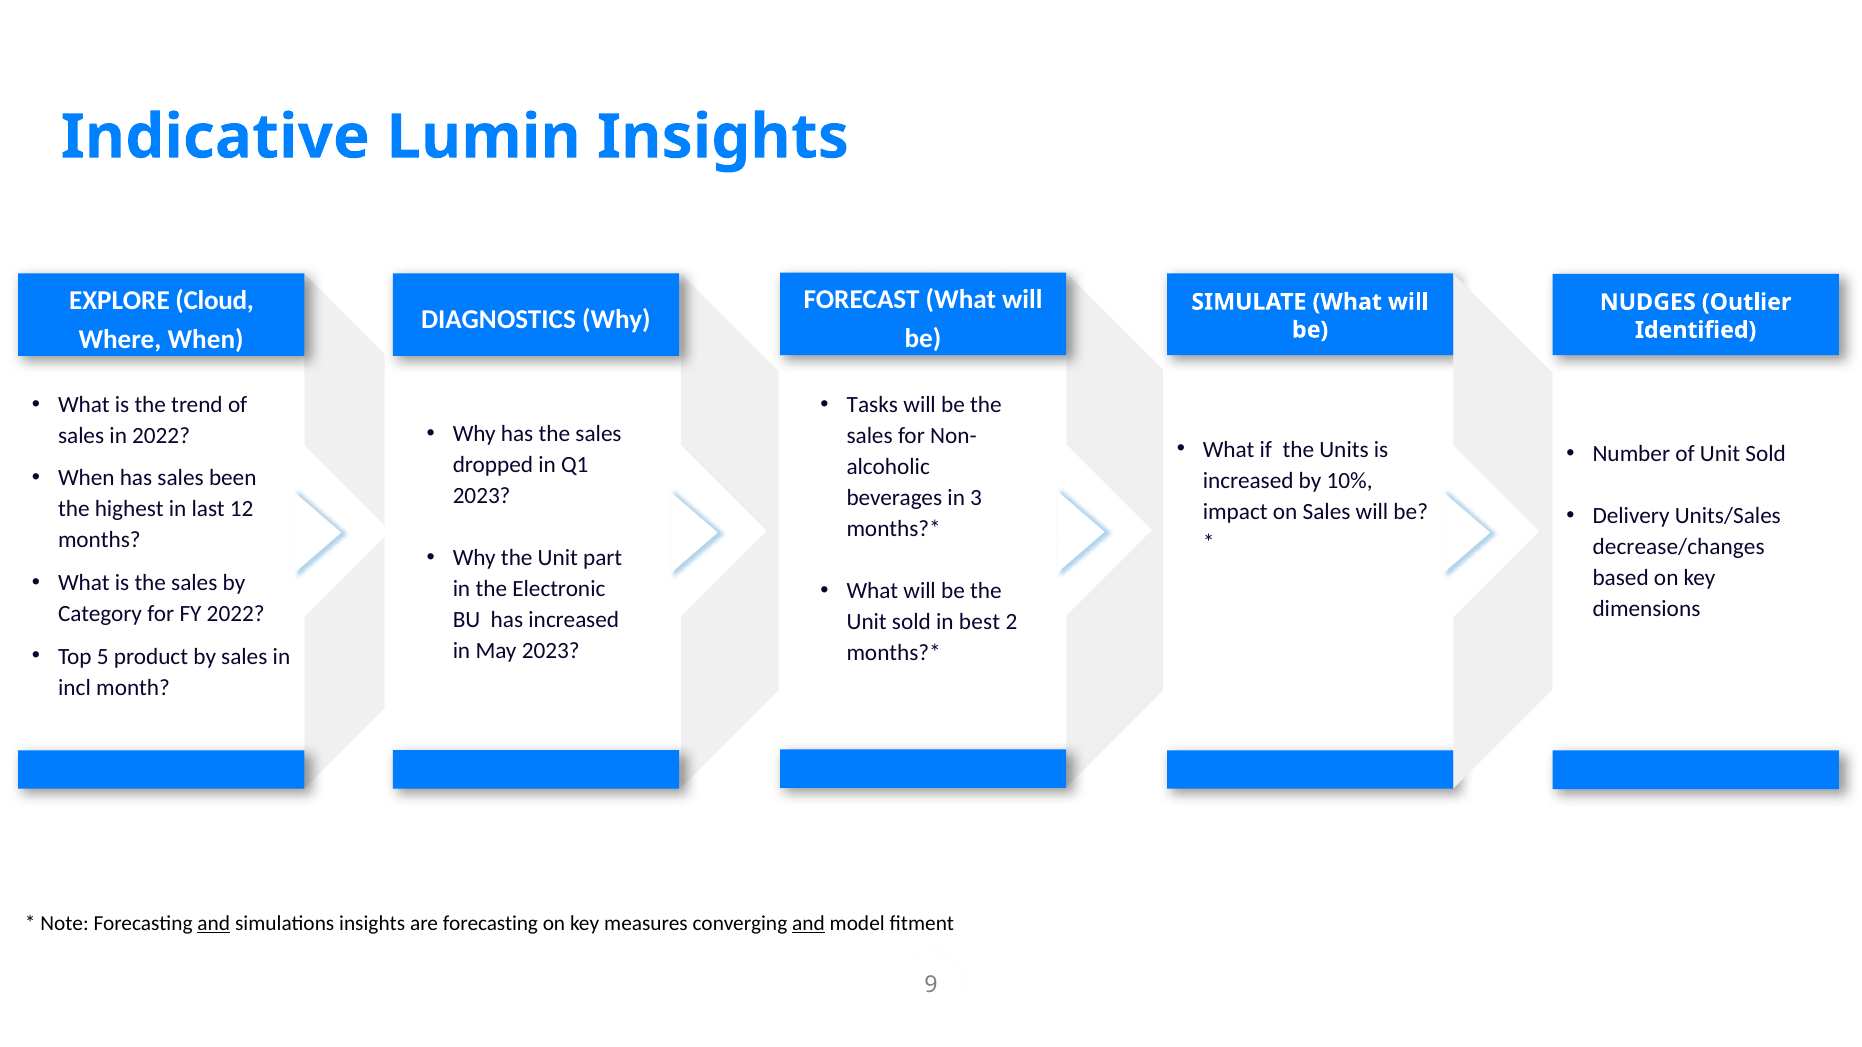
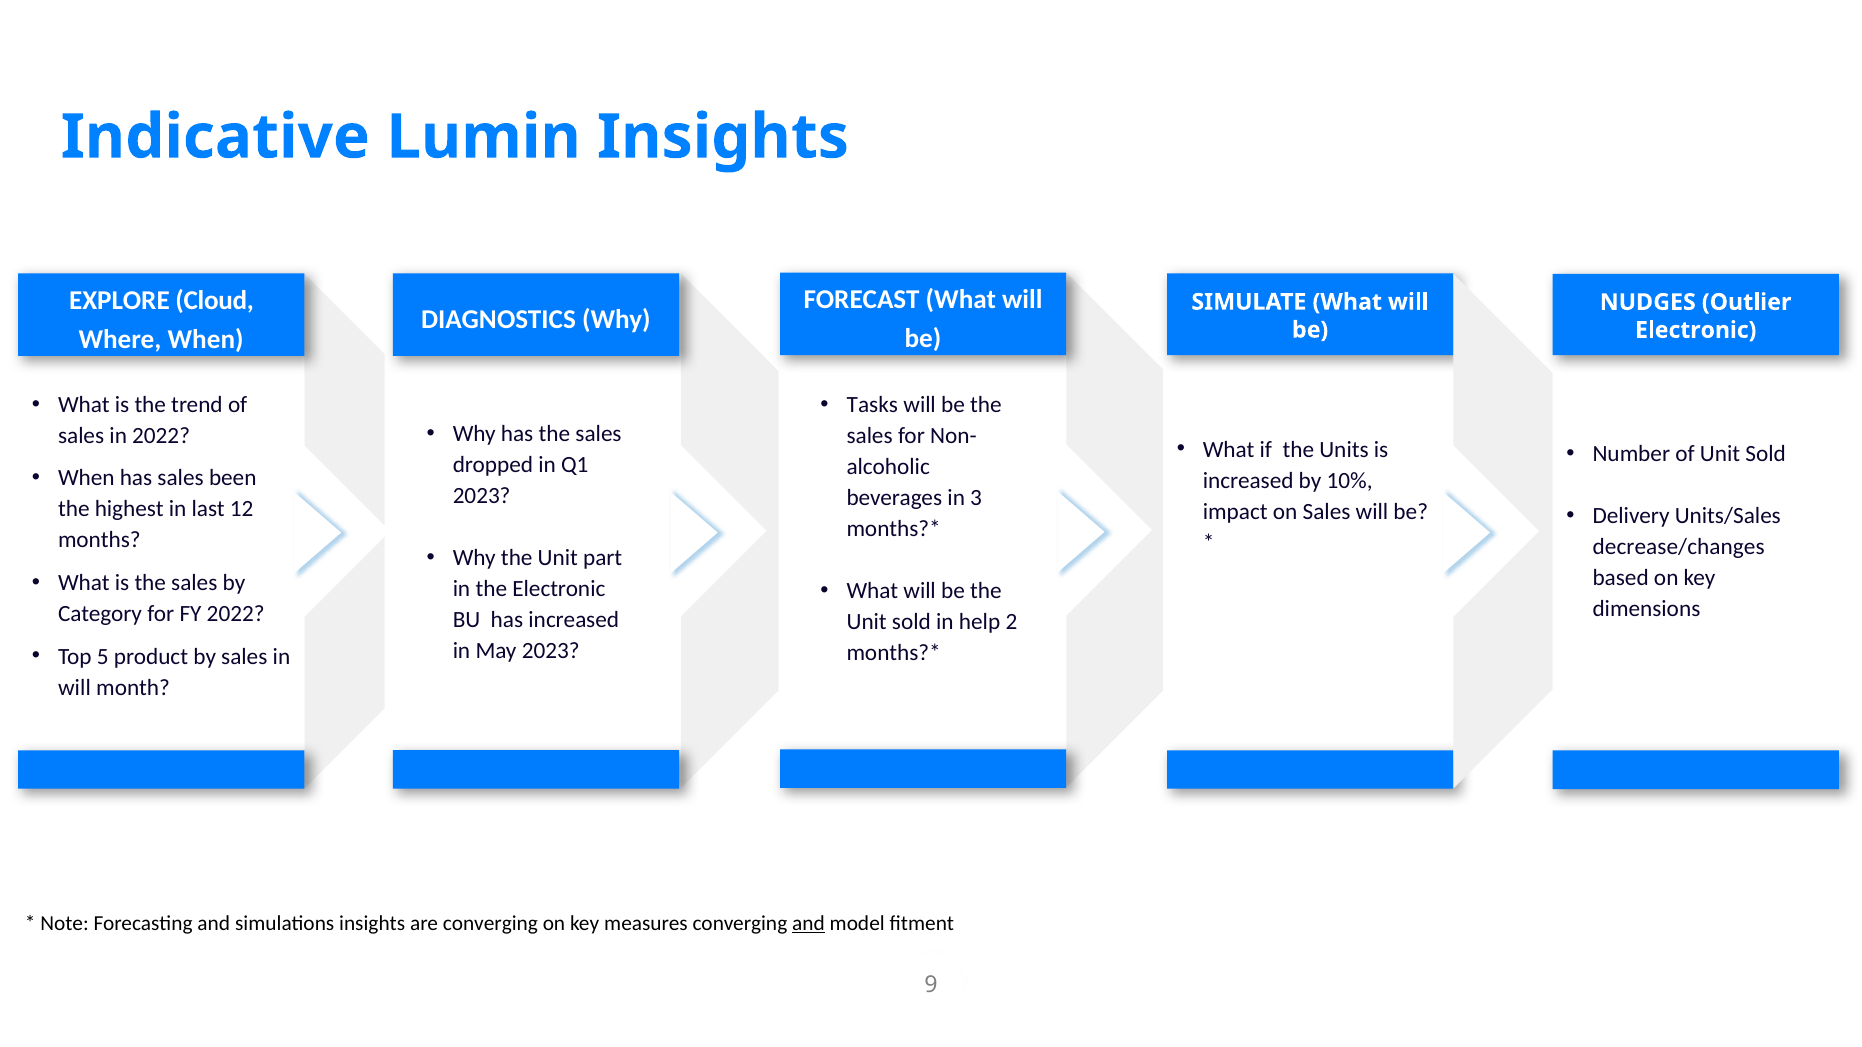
Identified at (1696, 330): Identified -> Electronic
best: best -> help
incl at (74, 688): incl -> will
and at (214, 924) underline: present -> none
are forecasting: forecasting -> converging
